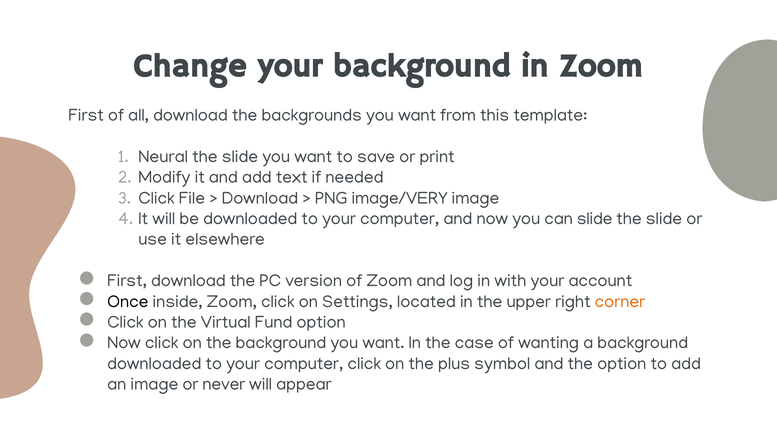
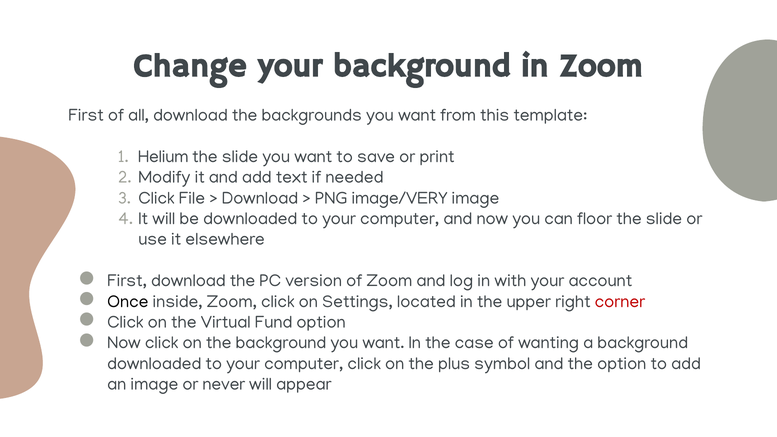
Neural: Neural -> Helium
can slide: slide -> floor
corner colour: orange -> red
